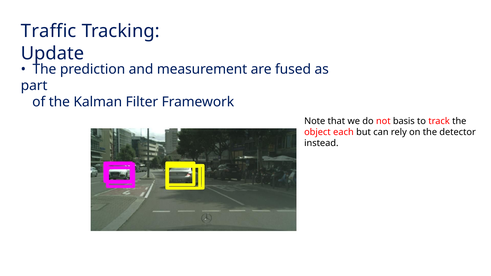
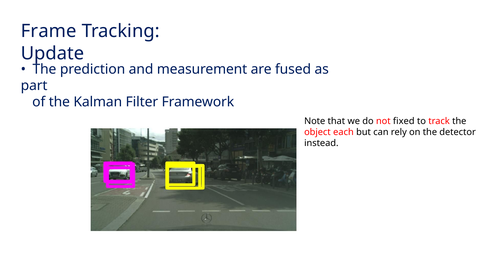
Traffic: Traffic -> Frame
basis: basis -> fixed
